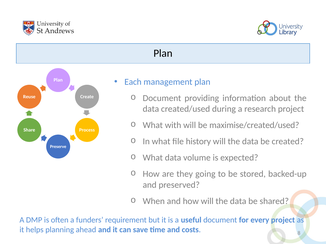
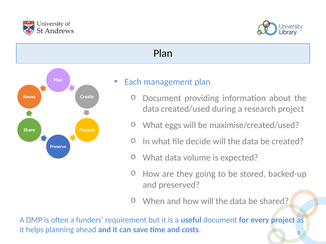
with: with -> eggs
history: history -> decide
